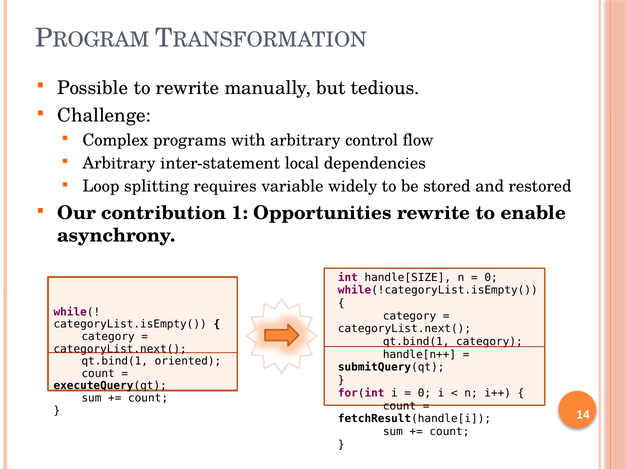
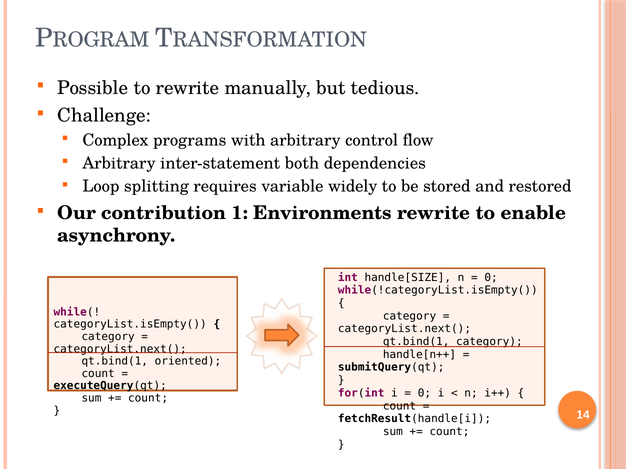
local: local -> both
Opportunities: Opportunities -> Environments
